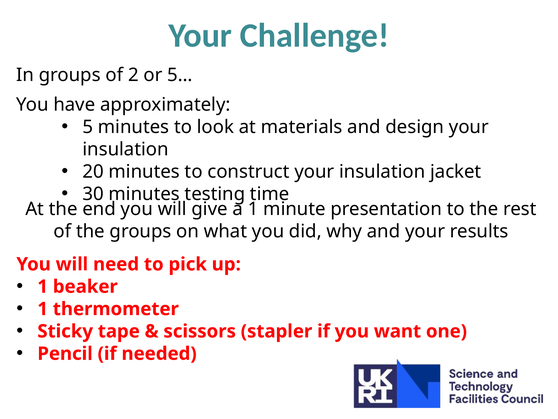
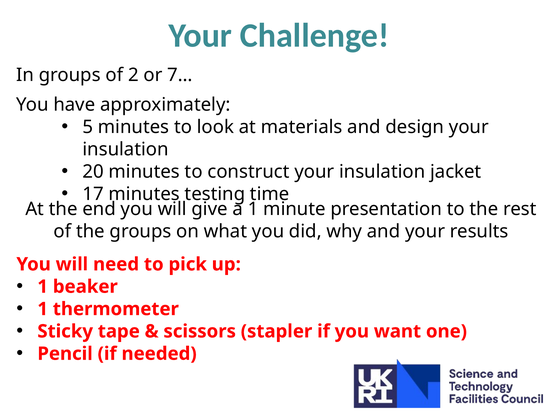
5…: 5… -> 7…
30: 30 -> 17
